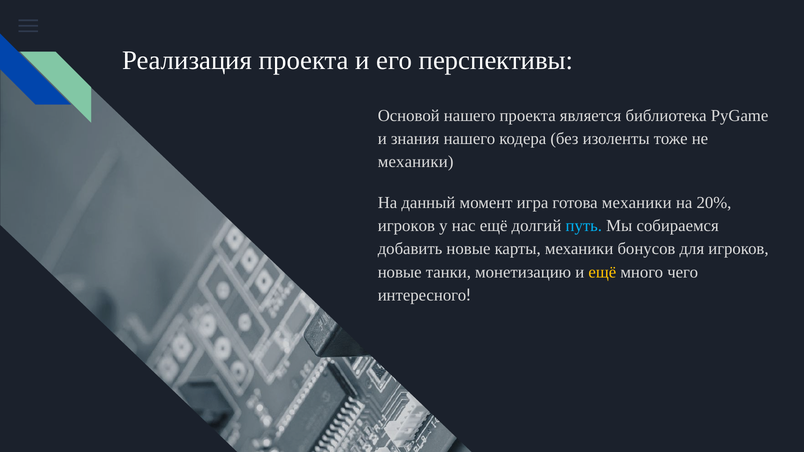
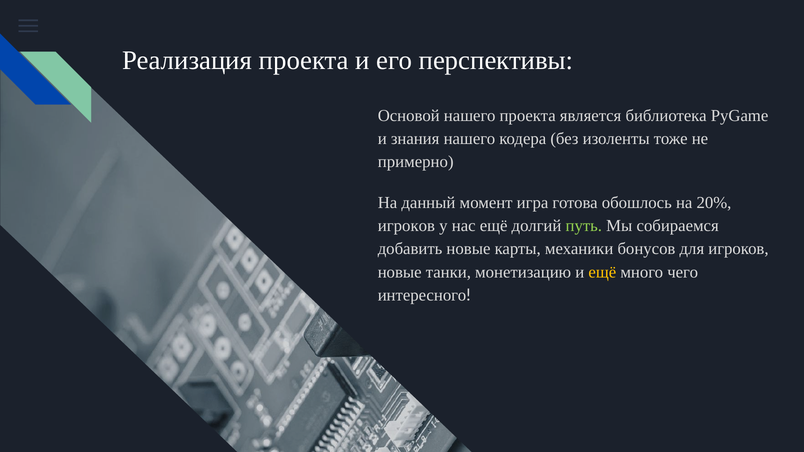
механики at (416, 162): механики -> примерно
готова механики: механики -> обошлось
путь colour: light blue -> light green
